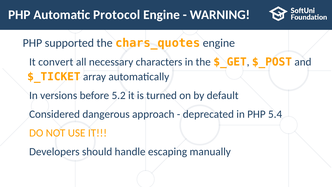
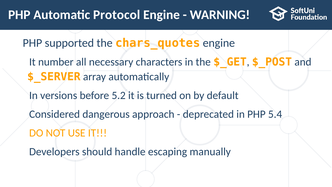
convert: convert -> number
$_TICKET: $_TICKET -> $_SERVER
